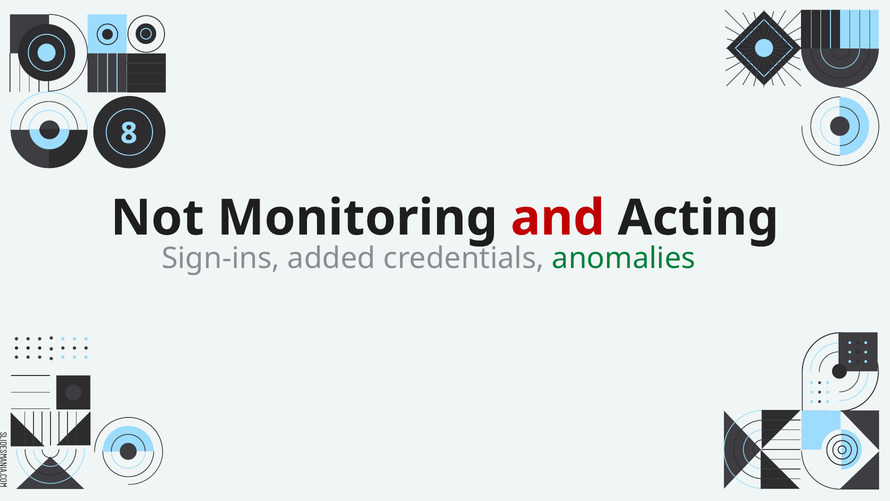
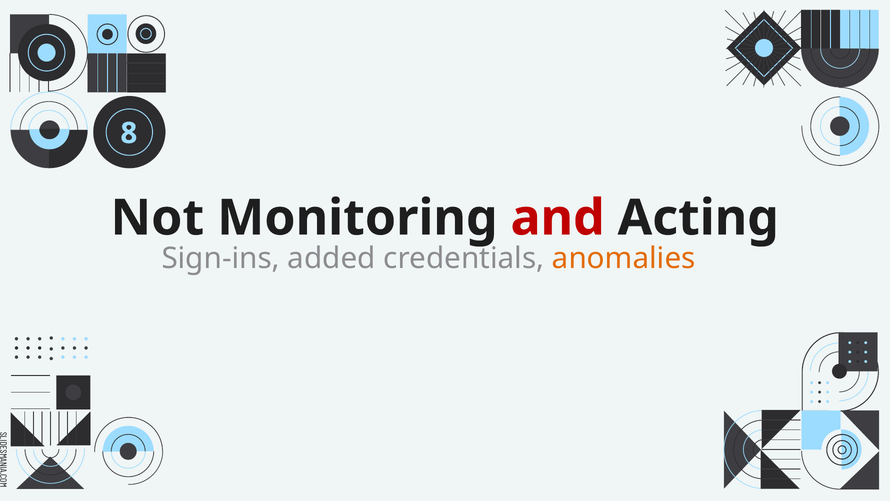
anomalies colour: green -> orange
